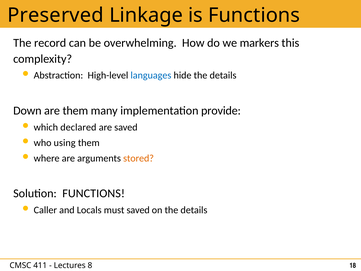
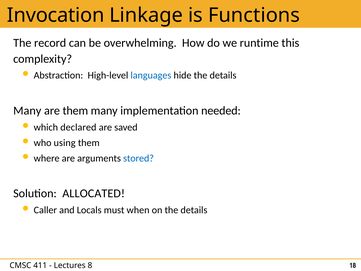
Preserved: Preserved -> Invocation
markers: markers -> runtime
Down at (27, 111): Down -> Many
provide: provide -> needed
stored colour: orange -> blue
Solution FUNCTIONS: FUNCTIONS -> ALLOCATED
must saved: saved -> when
